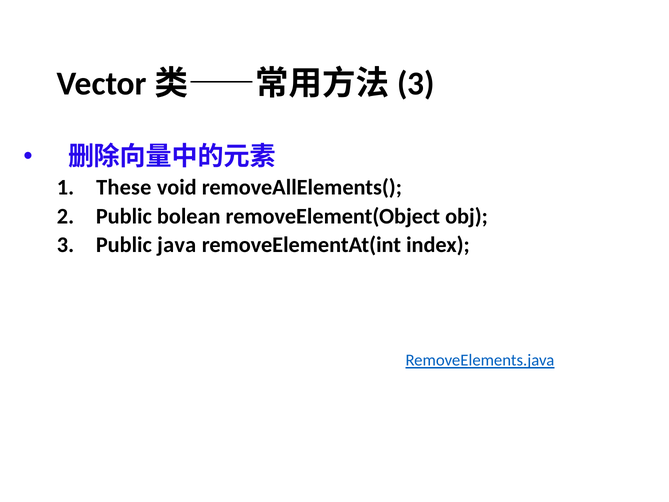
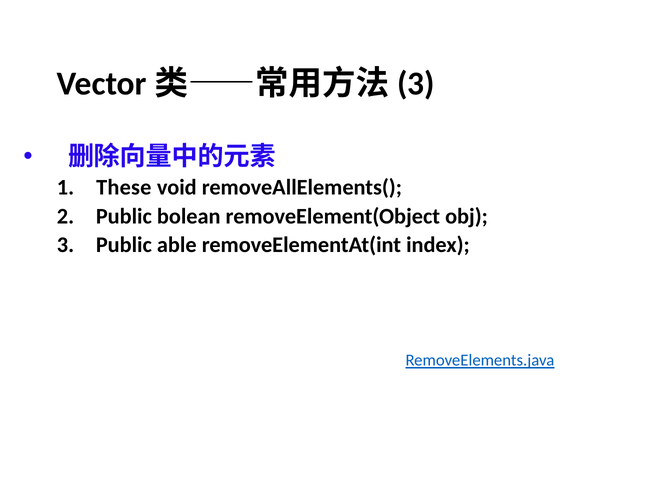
java: java -> able
